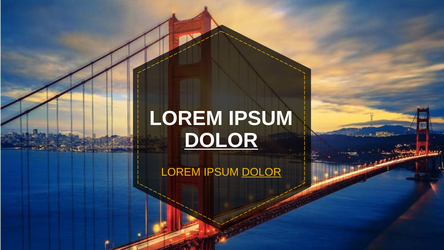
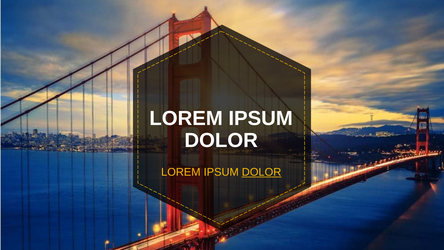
DOLOR at (221, 140) underline: present -> none
